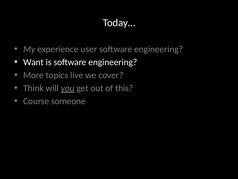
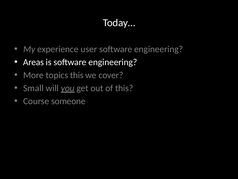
Want: Want -> Areas
topics live: live -> this
Think: Think -> Small
